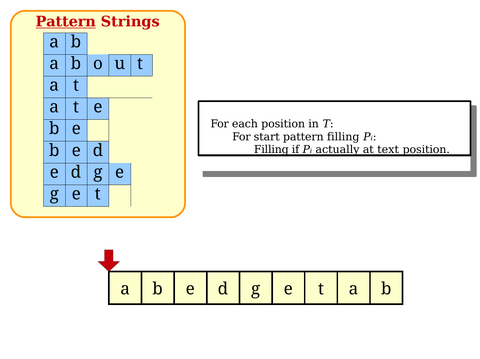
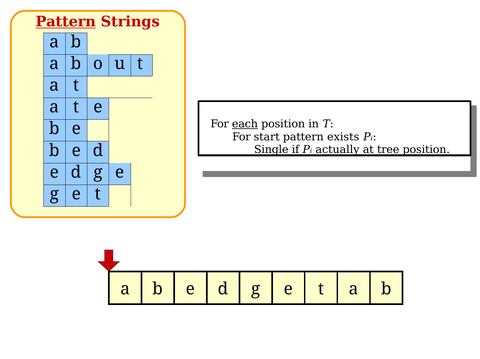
each underline: none -> present
pattern filling: filling -> exists
Filling at (271, 150): Filling -> Single
text: text -> tree
